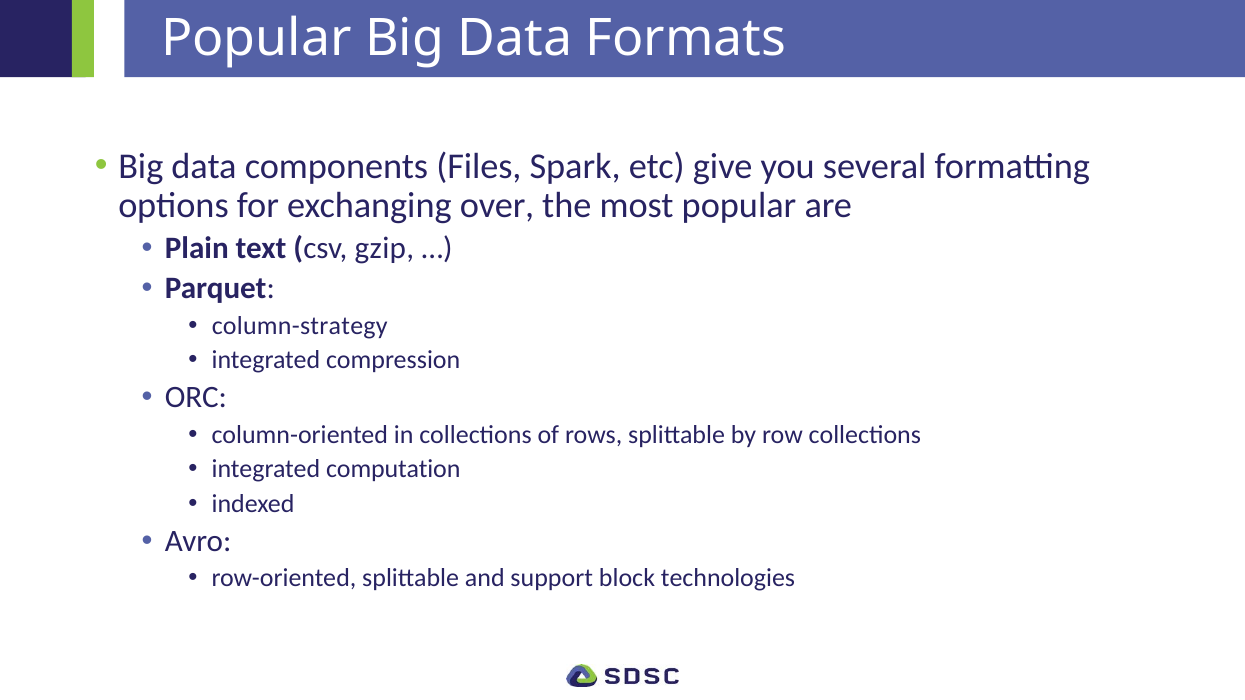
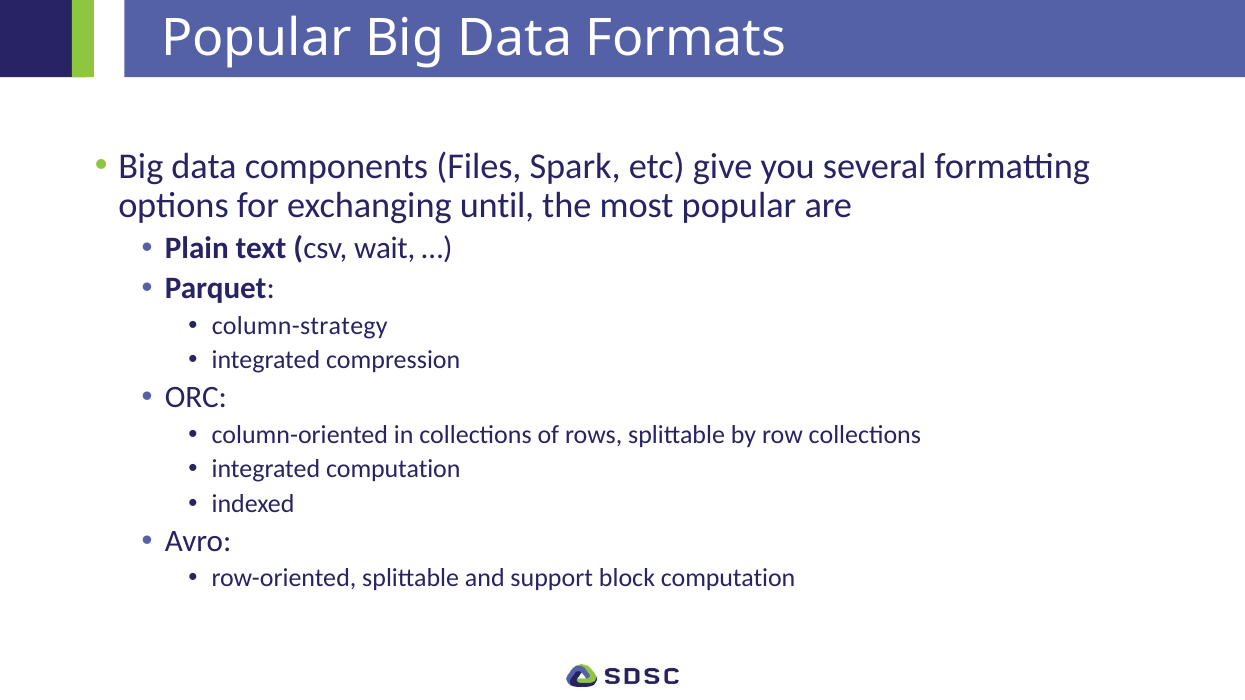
over: over -> until
gzip: gzip -> wait
block technologies: technologies -> computation
